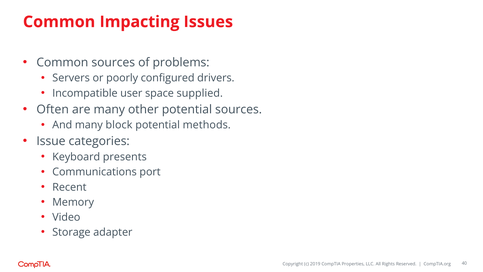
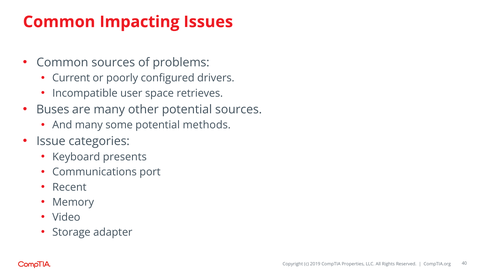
Servers: Servers -> Current
supplied: supplied -> retrieves
Often: Often -> Buses
block: block -> some
